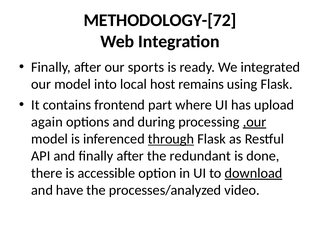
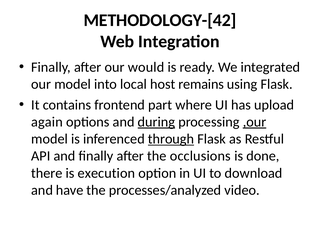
METHODOLOGY-[72: METHODOLOGY-[72 -> METHODOLOGY-[42
sports: sports -> would
during underline: none -> present
redundant: redundant -> occlusions
accessible: accessible -> execution
download underline: present -> none
